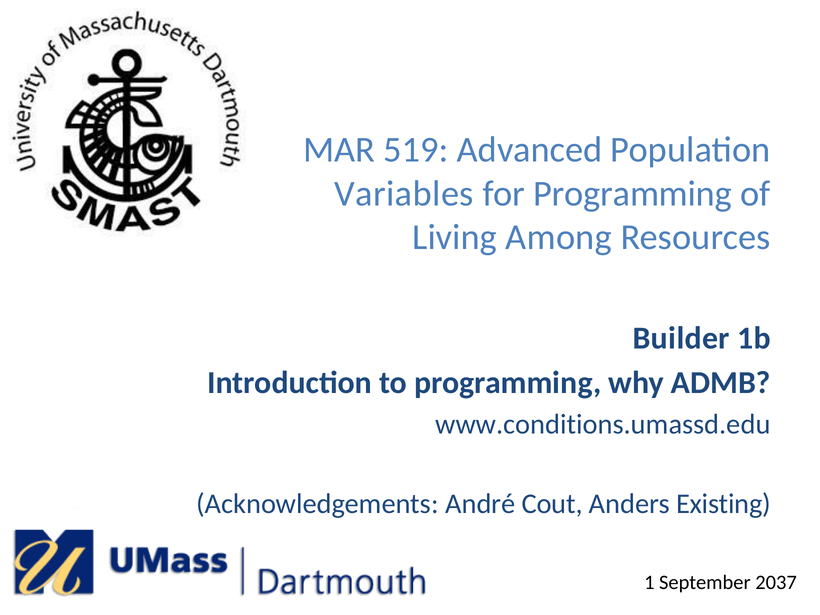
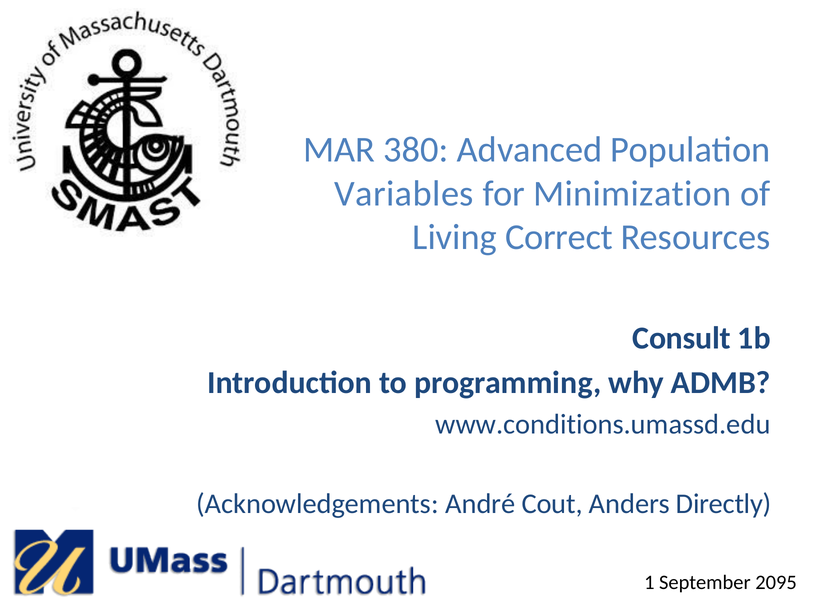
519: 519 -> 380
for Programming: Programming -> Minimization
Among: Among -> Correct
Builder: Builder -> Consult
Existing: Existing -> Directly
2037: 2037 -> 2095
